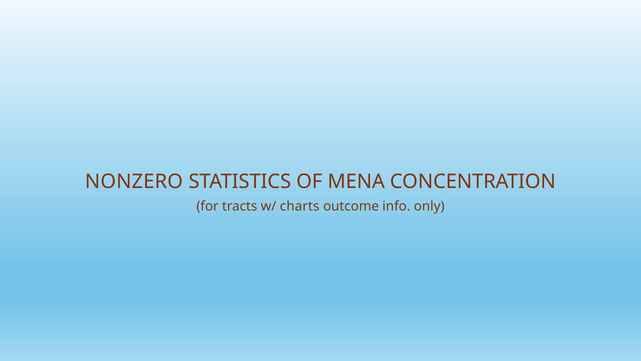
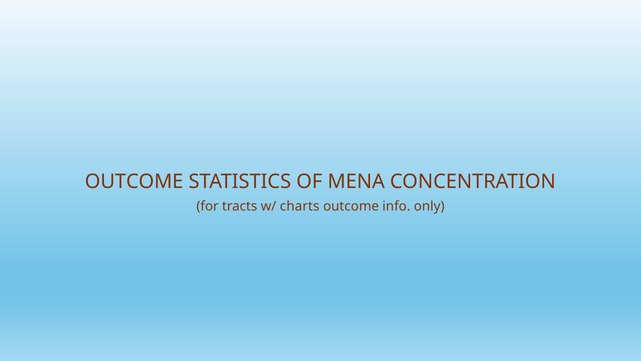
NONZERO at (134, 181): NONZERO -> OUTCOME
